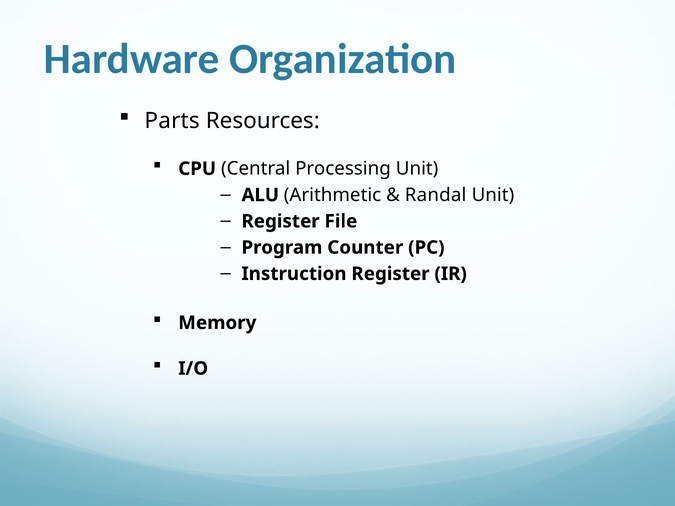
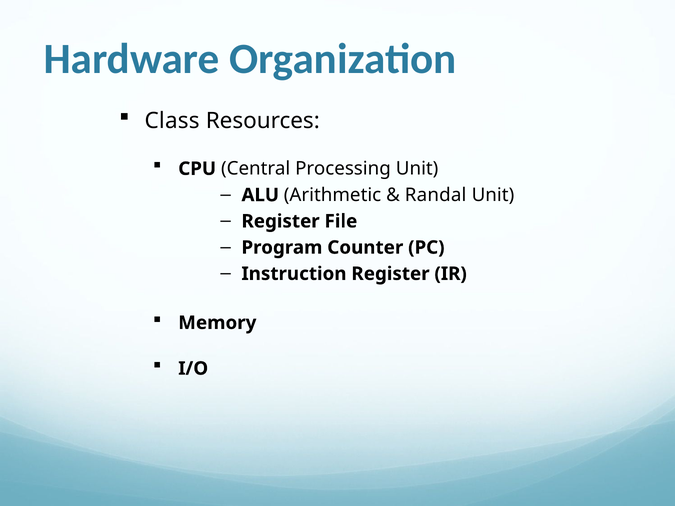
Parts: Parts -> Class
